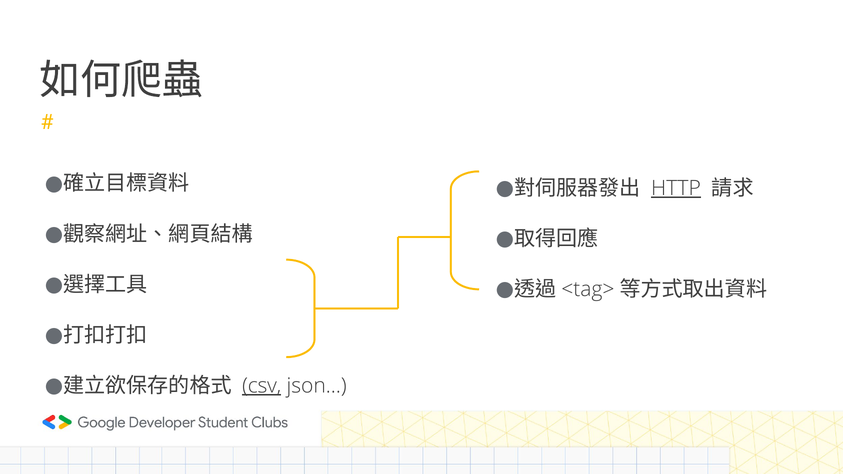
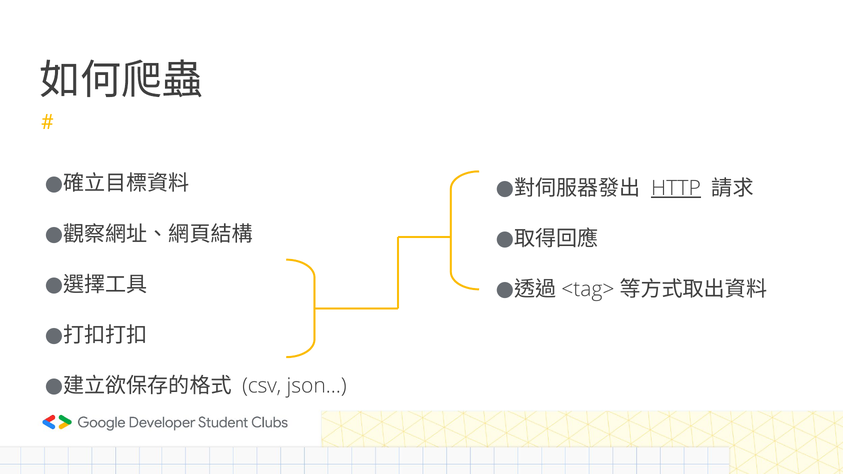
csv underline: present -> none
